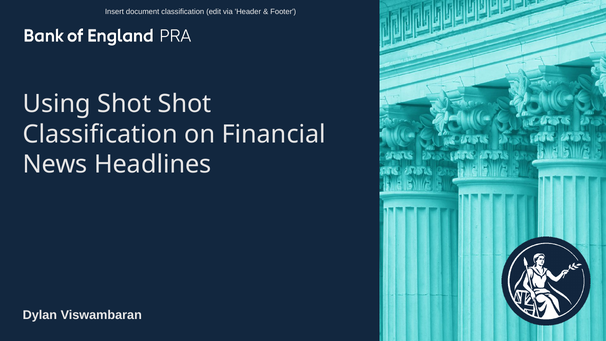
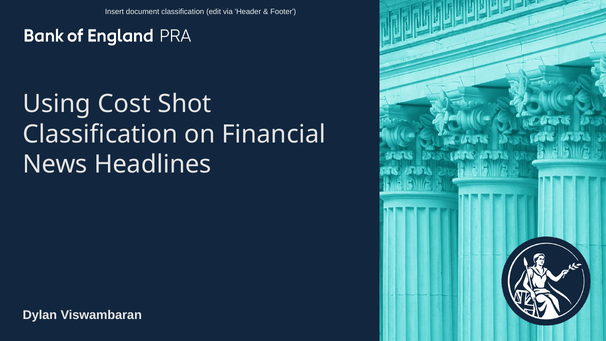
Using Shot: Shot -> Cost
